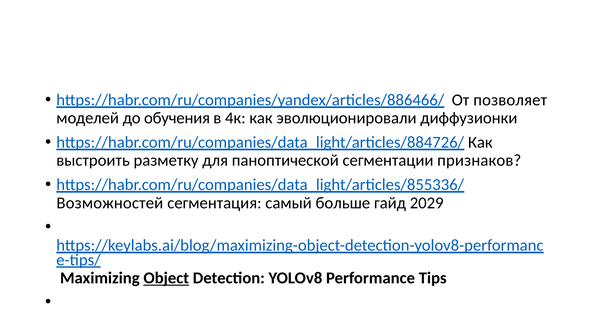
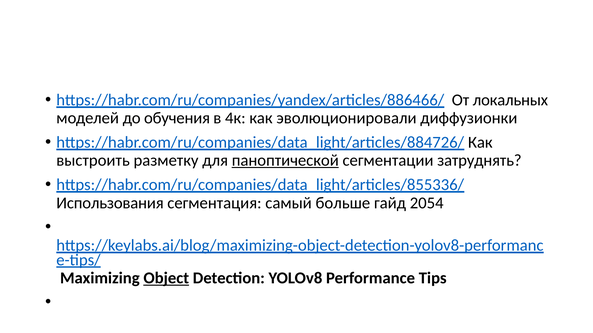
позволяет: позволяет -> локальных
паноптической underline: none -> present
признаков: признаков -> затруднять
Возможностей: Возможностей -> Использования
2029: 2029 -> 2054
